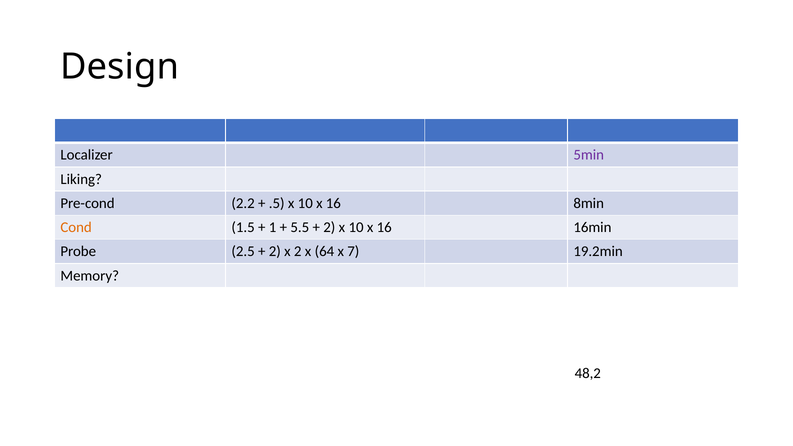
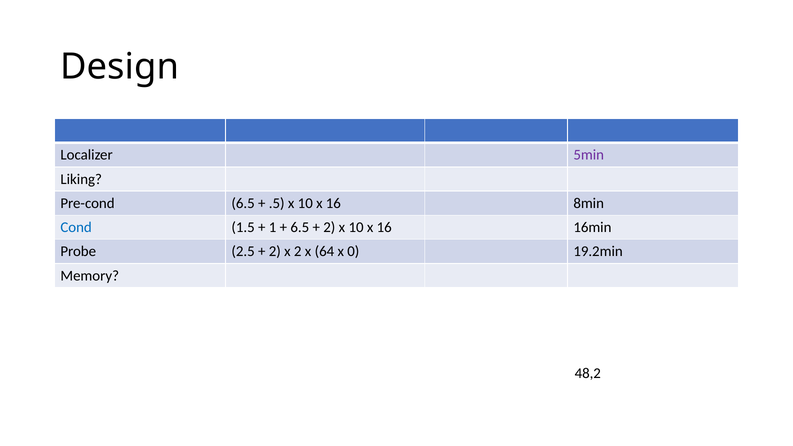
Pre-cond 2.2: 2.2 -> 6.5
Cond colour: orange -> blue
5.5 at (300, 227): 5.5 -> 6.5
7: 7 -> 0
